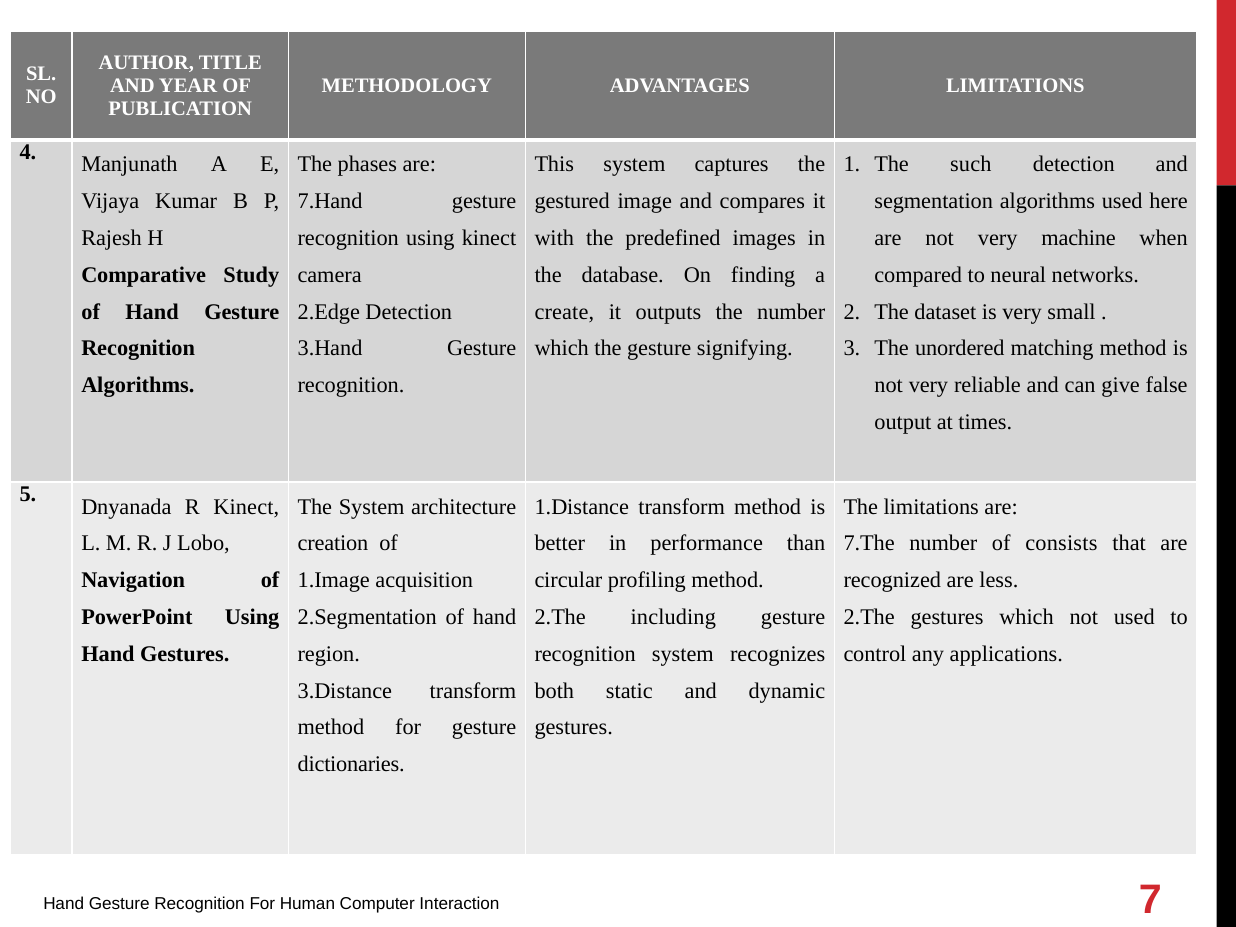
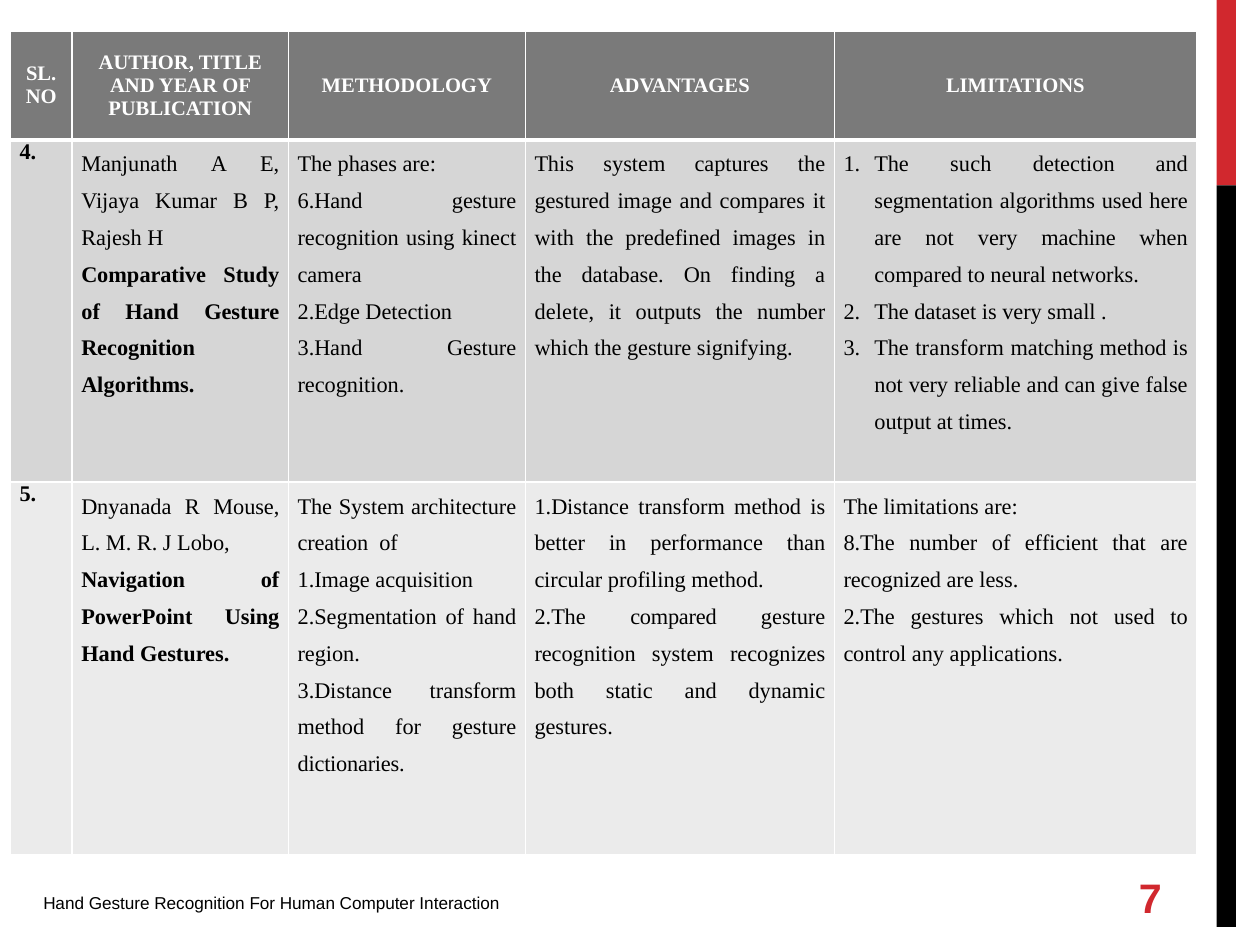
7.Hand: 7.Hand -> 6.Hand
create: create -> delete
The unordered: unordered -> transform
R Kinect: Kinect -> Mouse
7.The: 7.The -> 8.The
consists: consists -> efficient
2.The including: including -> compared
